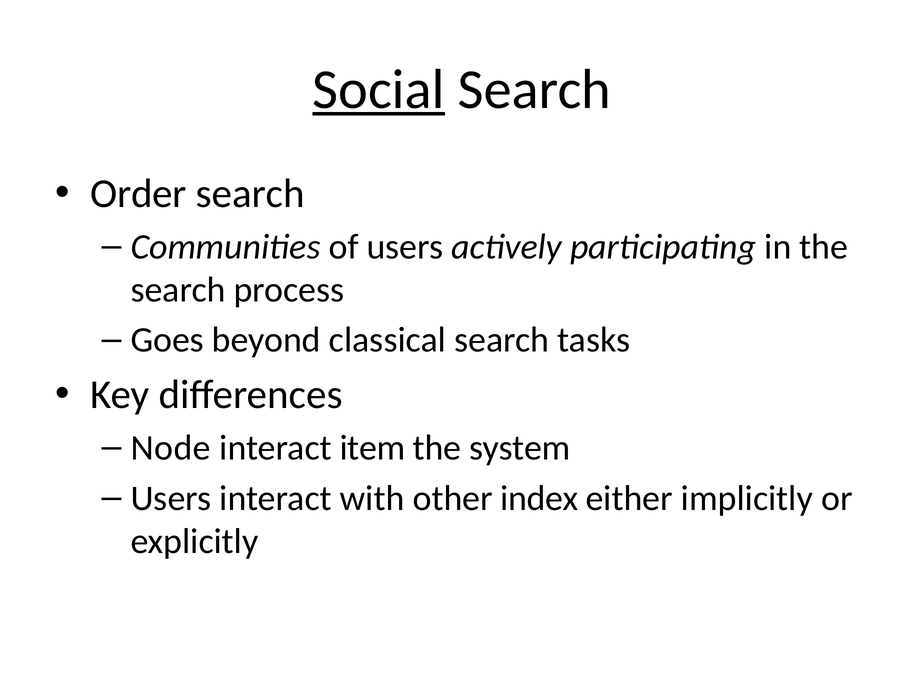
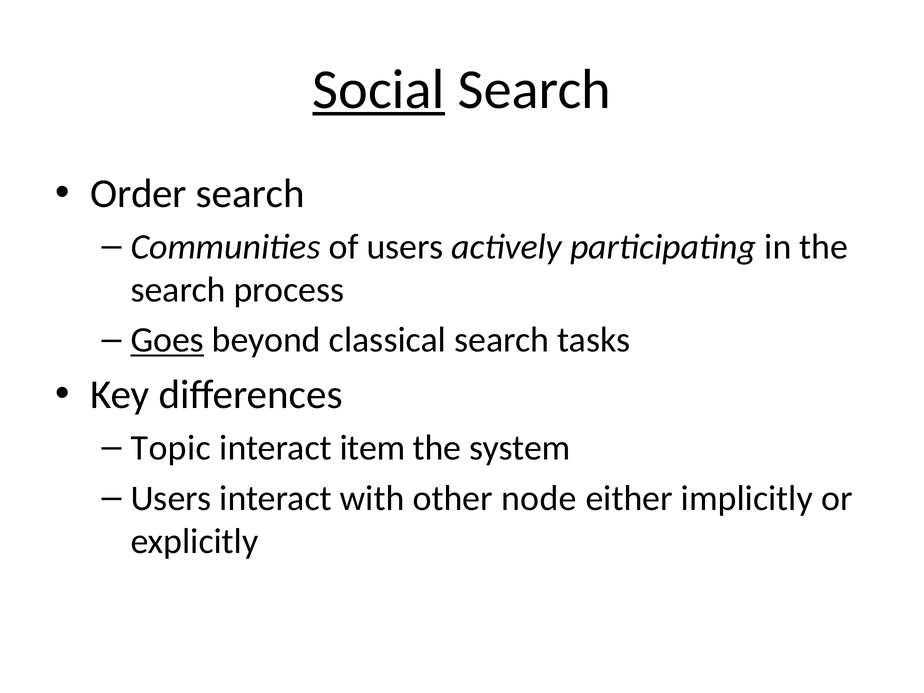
Goes underline: none -> present
Node: Node -> Topic
index: index -> node
